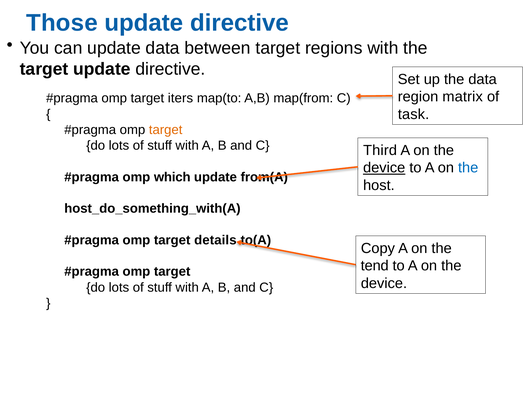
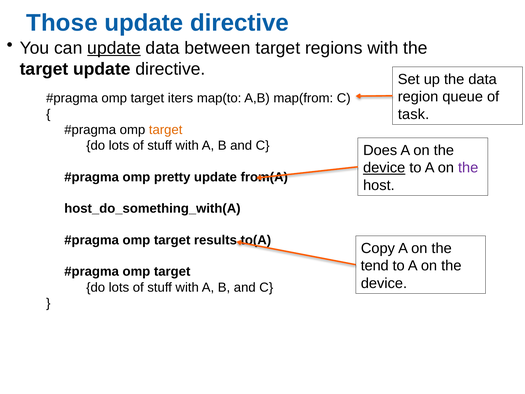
update at (114, 48) underline: none -> present
matrix: matrix -> queue
Third: Third -> Does
the at (468, 168) colour: blue -> purple
which: which -> pretty
details: details -> results
